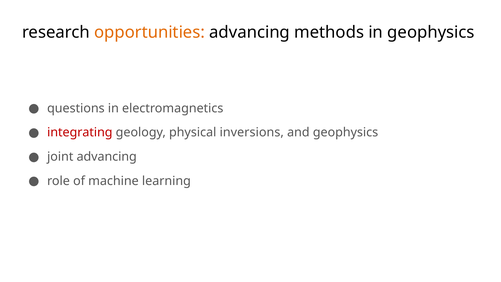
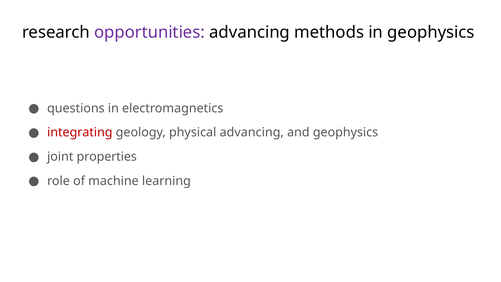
opportunities colour: orange -> purple
physical inversions: inversions -> advancing
joint advancing: advancing -> properties
